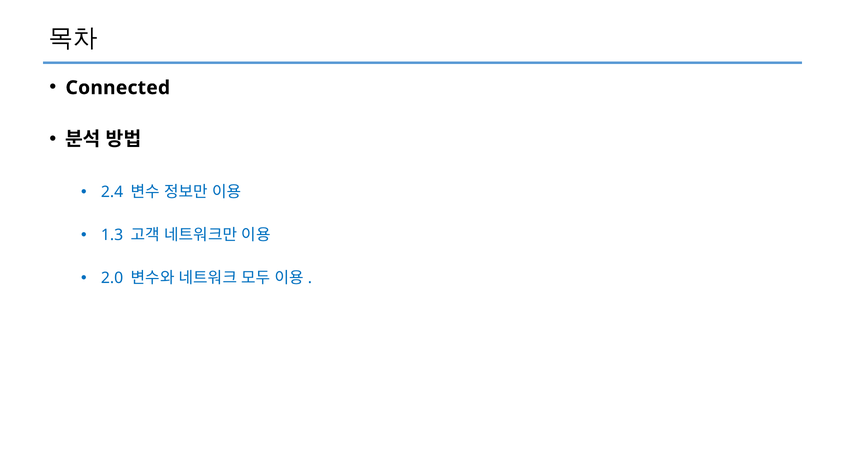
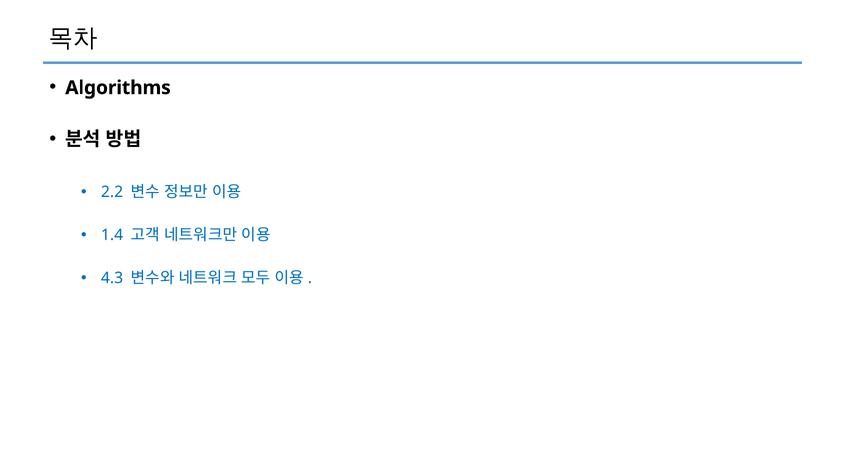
Connected: Connected -> Algorithms
2.4: 2.4 -> 2.2
1.3: 1.3 -> 1.4
2.0: 2.0 -> 4.3
